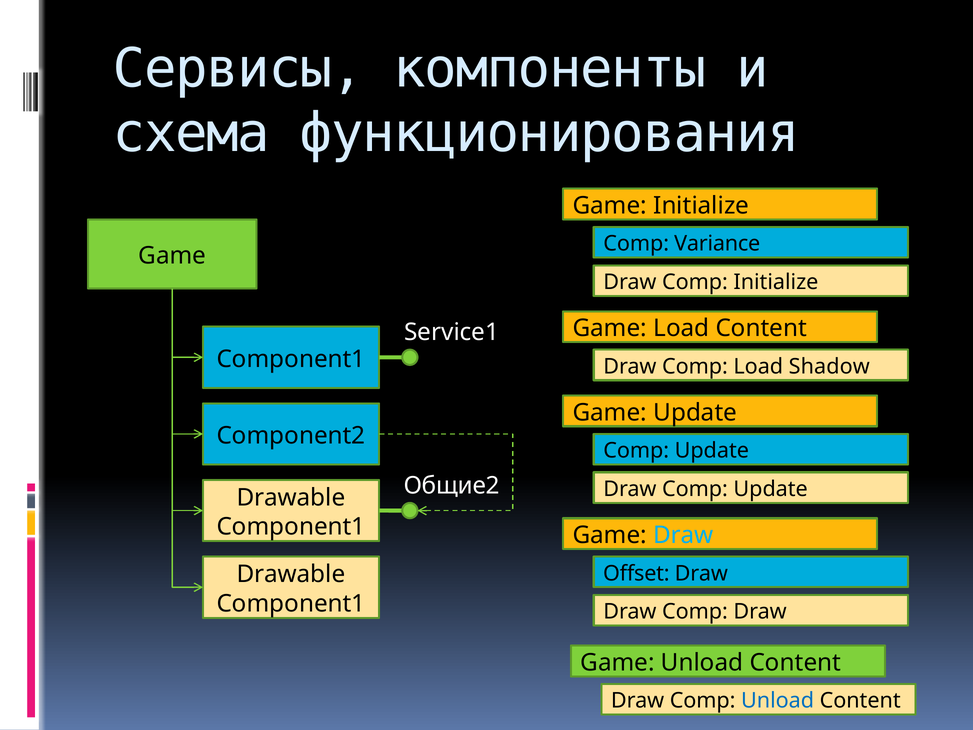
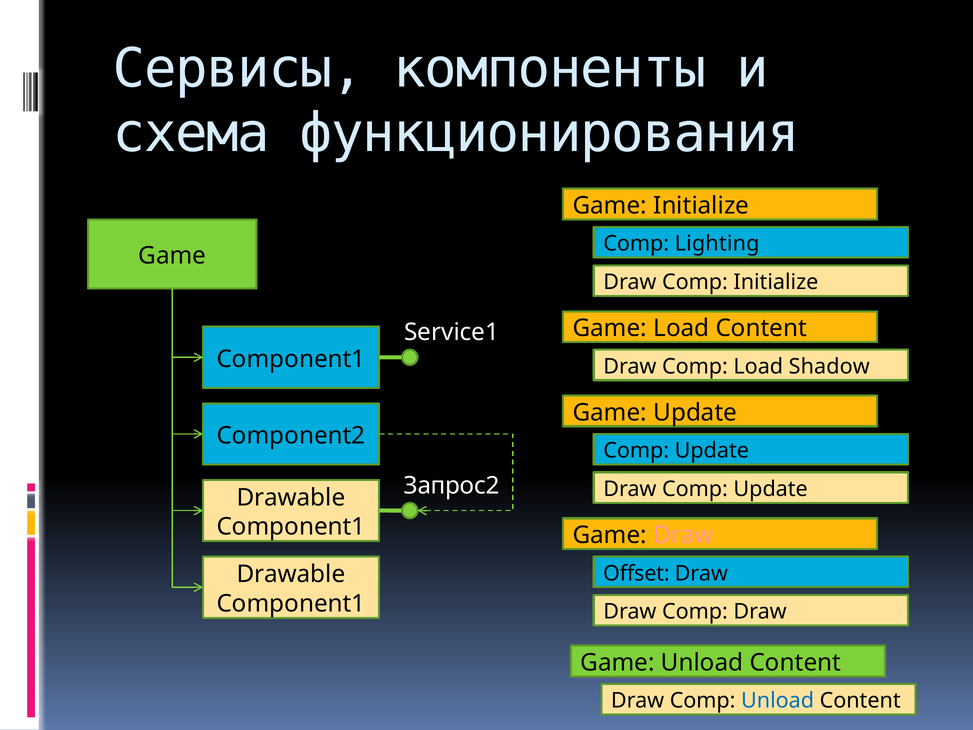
Variance: Variance -> Lighting
Общие2: Общие2 -> Запрос2
Draw at (683, 535) colour: light blue -> pink
